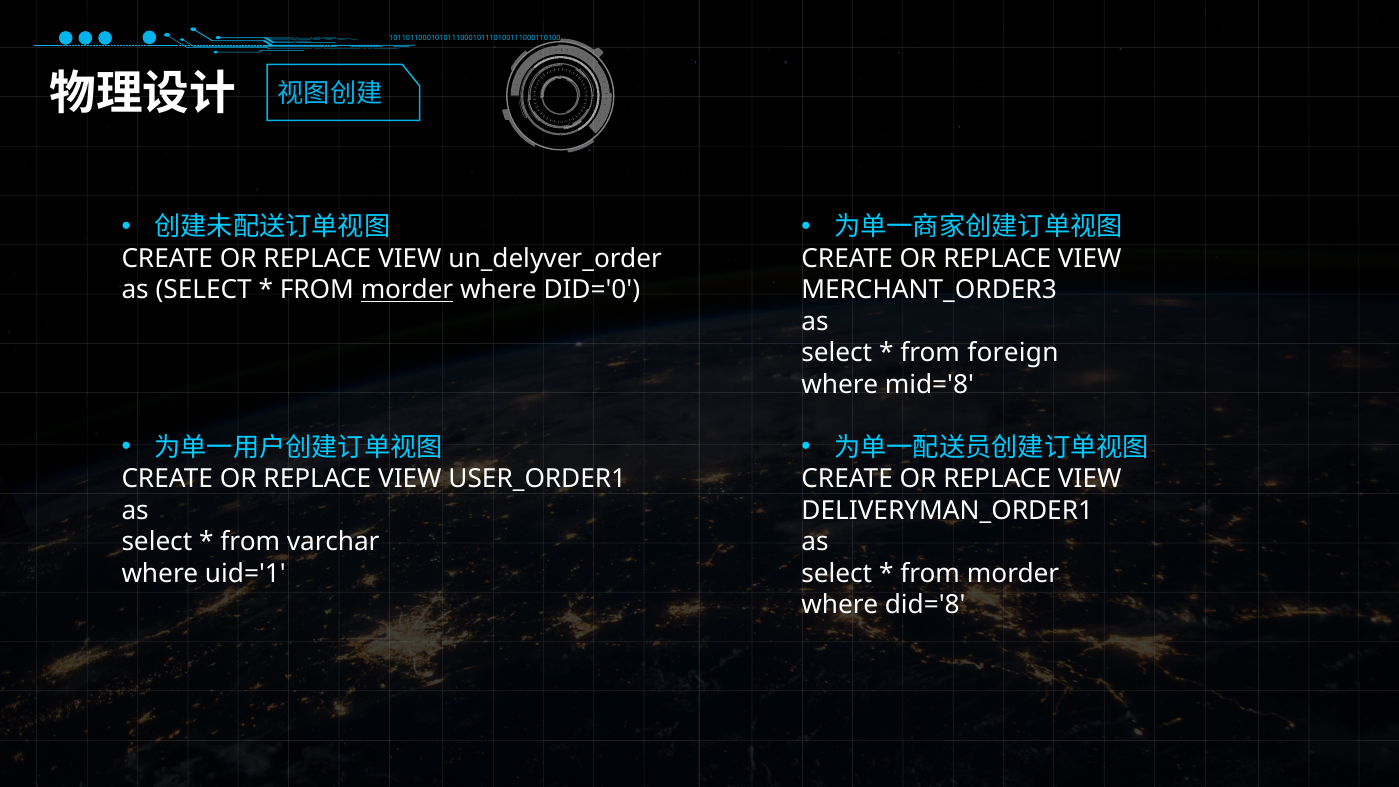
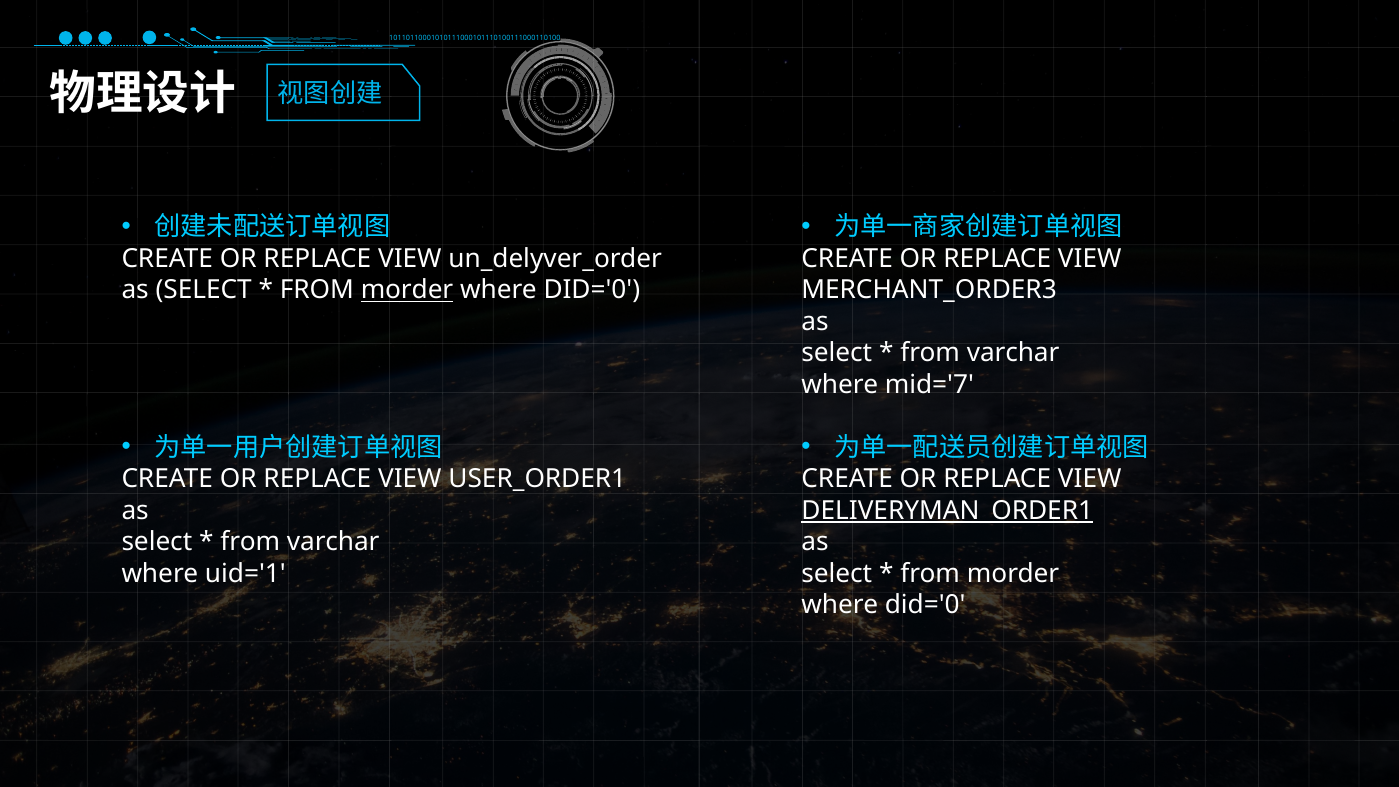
foreign at (1013, 353): foreign -> varchar
mid='8: mid='8 -> mid='7
DELIVERYMAN_ORDER1 underline: none -> present
did='8 at (925, 605): did='8 -> did='0
